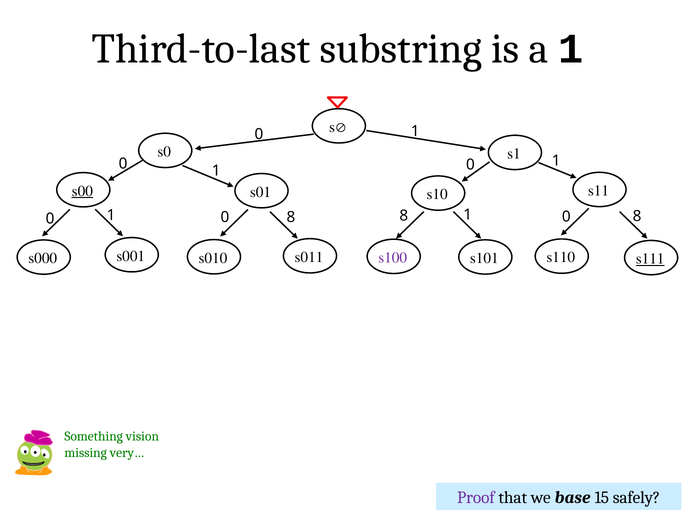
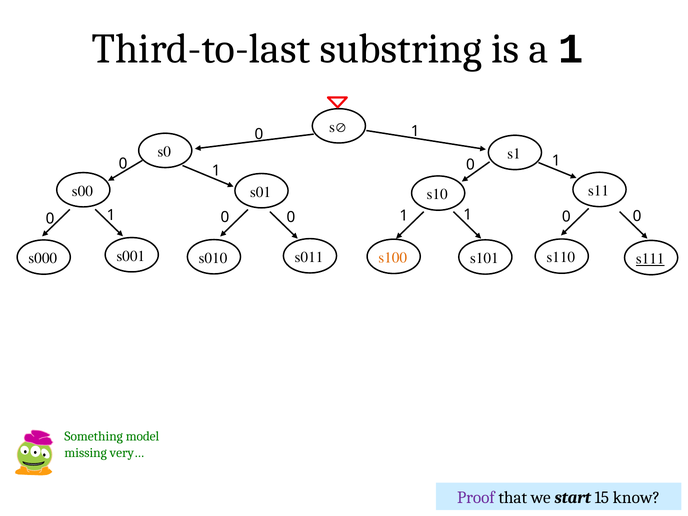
s00 underline: present -> none
8 at (637, 216): 8 -> 0
8 at (291, 217): 8 -> 0
0 0 8: 8 -> 1
s100 colour: purple -> orange
vision: vision -> model
base: base -> start
safely: safely -> know
